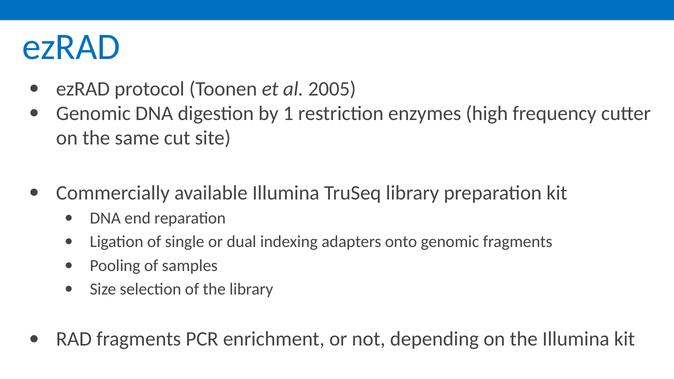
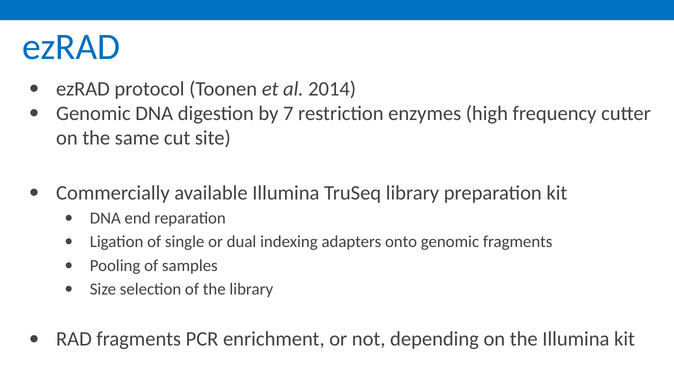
2005: 2005 -> 2014
1: 1 -> 7
